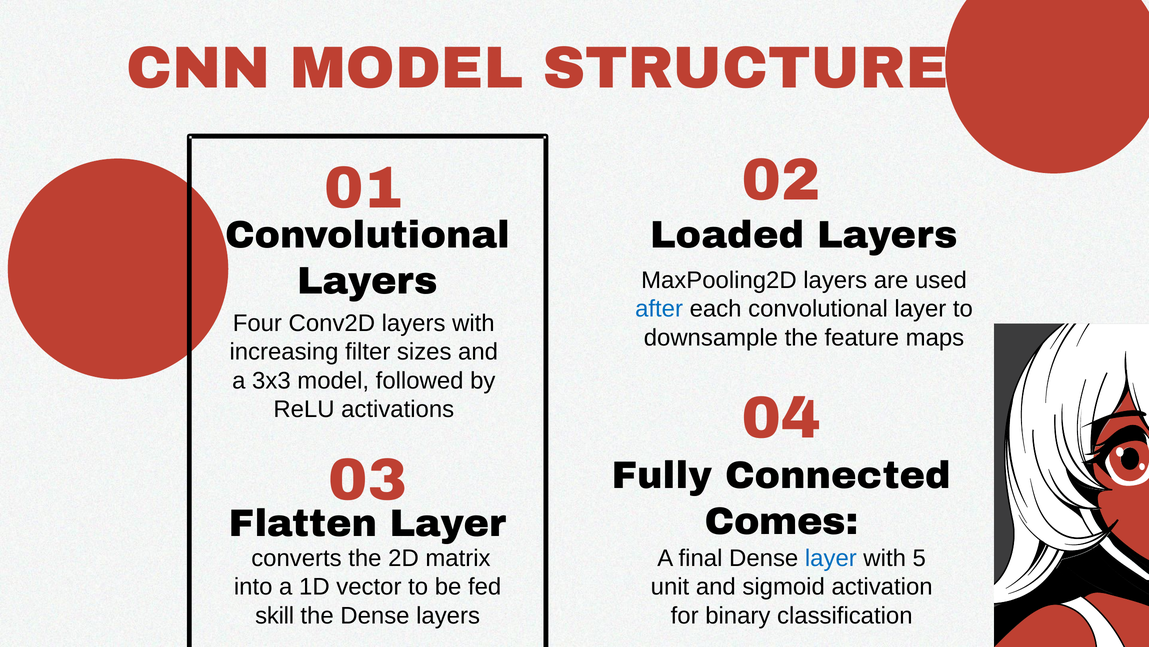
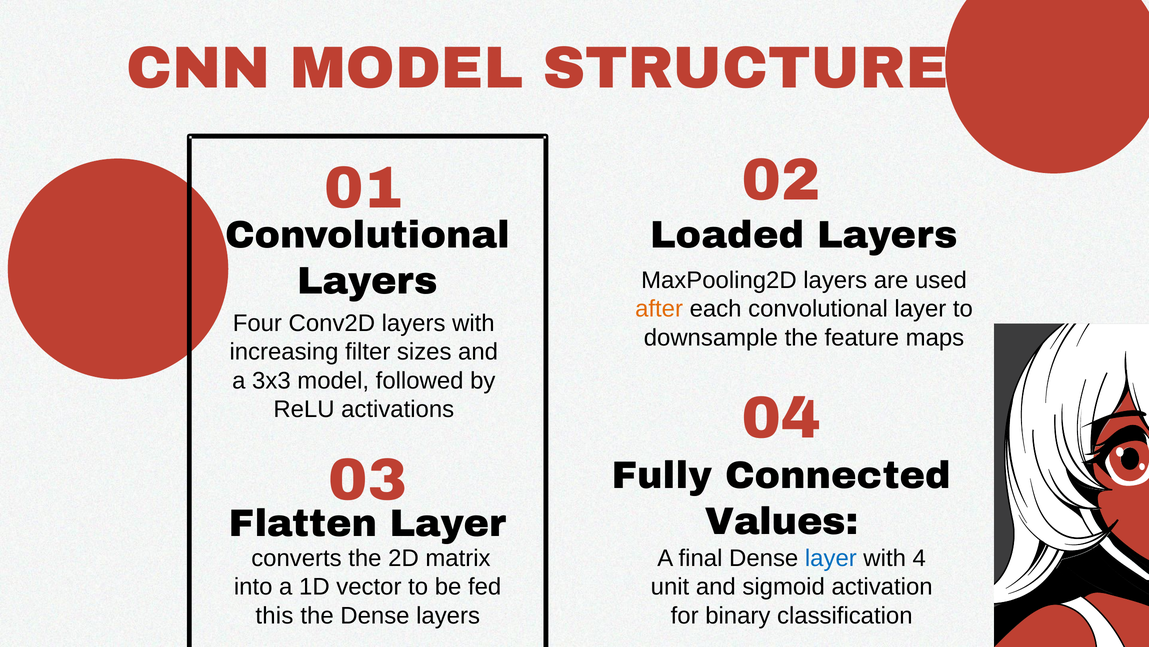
after colour: blue -> orange
Comes: Comes -> Values
5: 5 -> 4
skill: skill -> this
